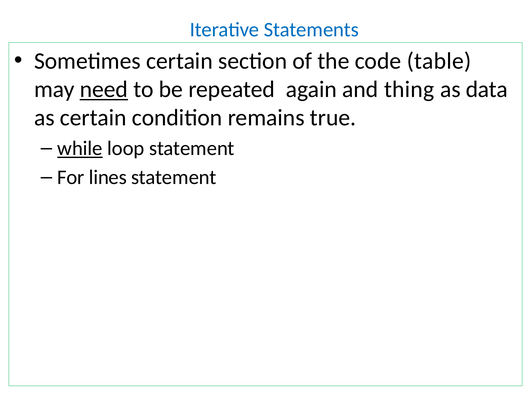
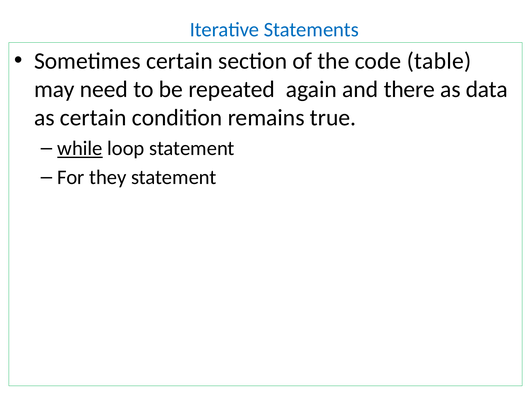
need underline: present -> none
thing: thing -> there
lines: lines -> they
